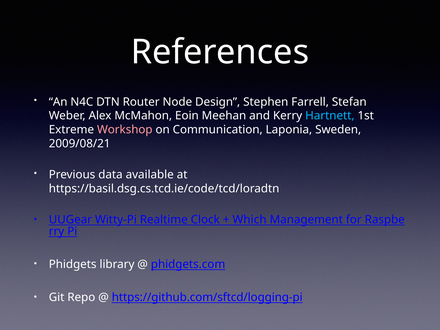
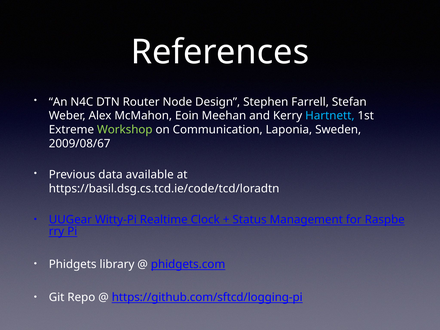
Workshop colour: pink -> light green
2009/08/21: 2009/08/21 -> 2009/08/67
Which: Which -> Status
